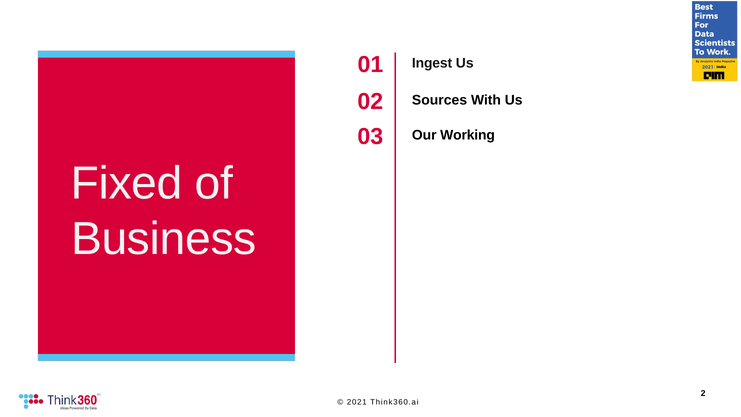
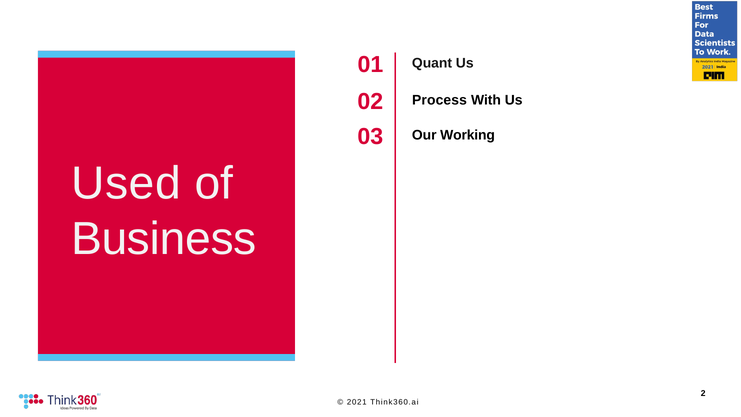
Ingest: Ingest -> Quant
Sources: Sources -> Process
Fixed: Fixed -> Used
